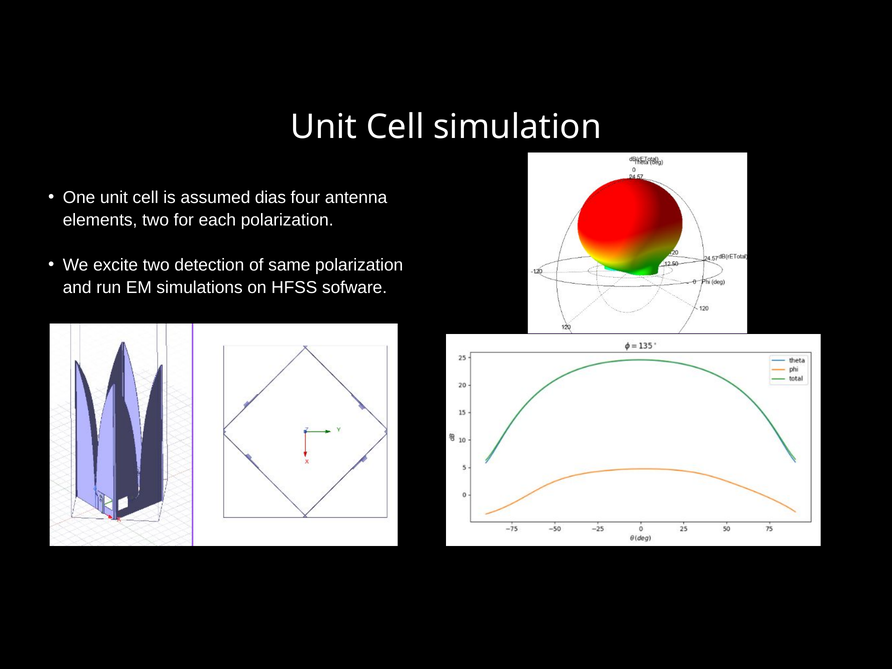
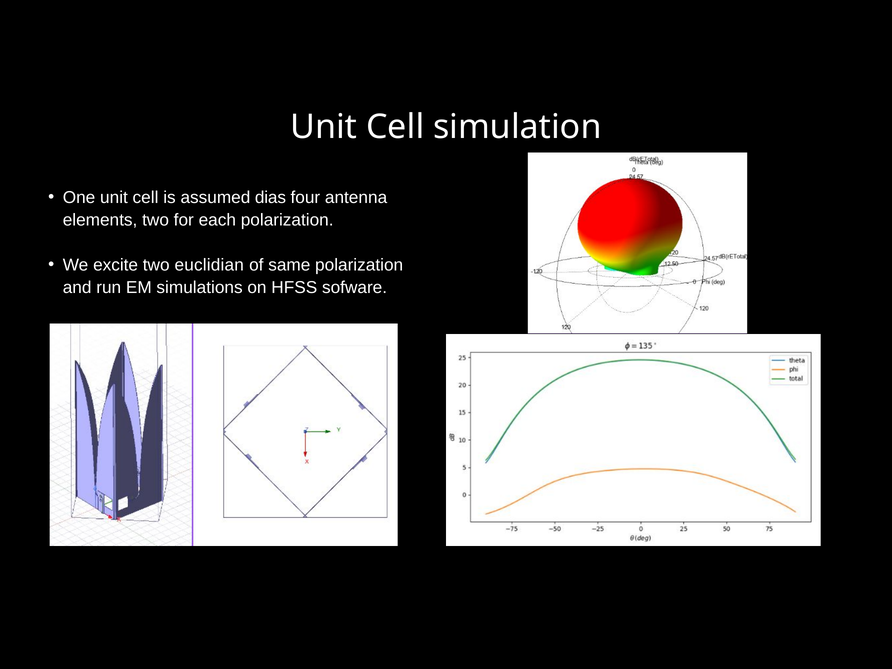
detection: detection -> euclidian
